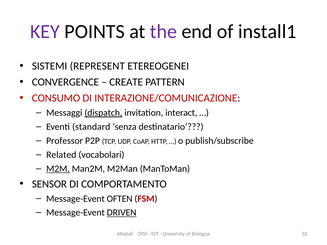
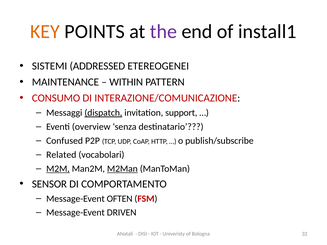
KEY colour: purple -> orange
REPRESENT: REPRESENT -> ADDRESSED
CONVERGENCE: CONVERGENCE -> MAINTENANCE
CREATE: CREATE -> WITHIN
interact: interact -> support
standard: standard -> overview
Professor: Professor -> Confused
M2Man underline: none -> present
DRIVEN underline: present -> none
